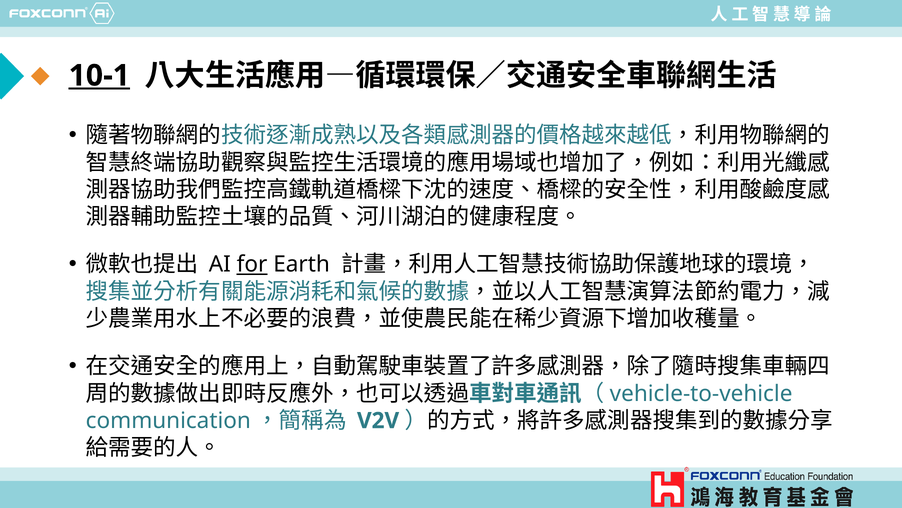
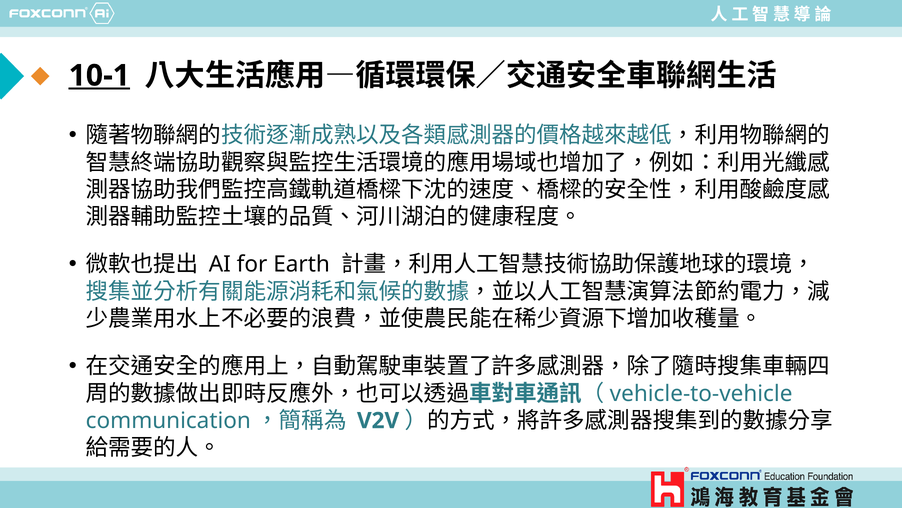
for underline: present -> none
